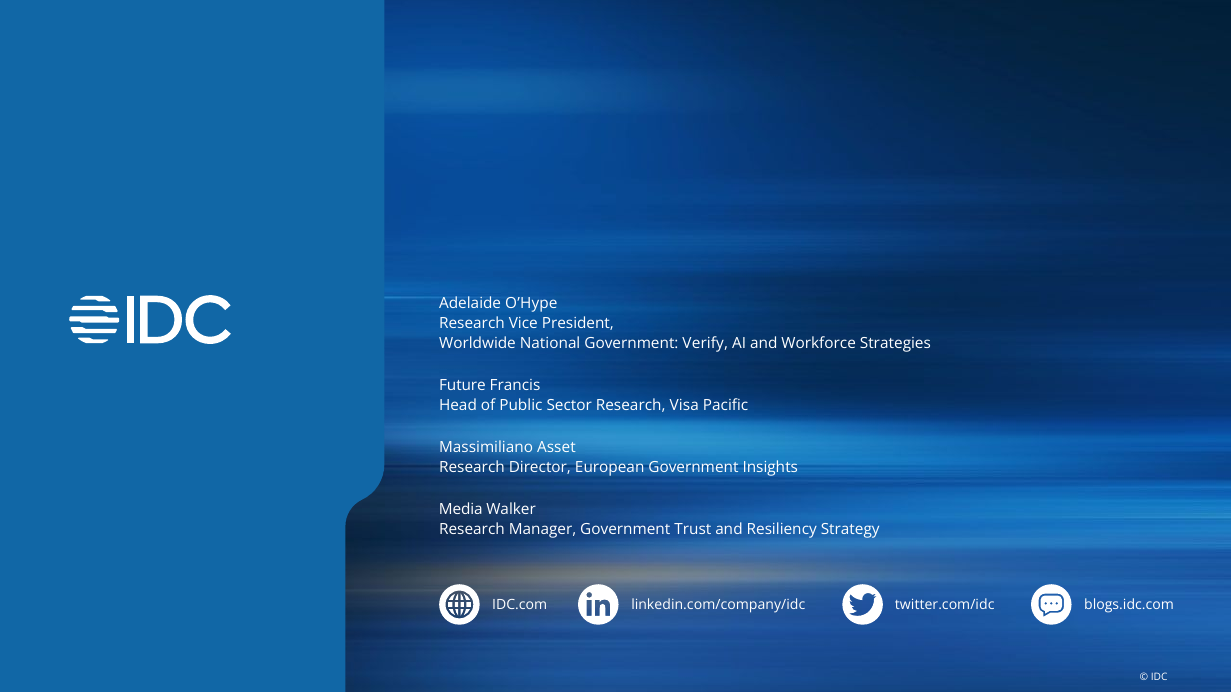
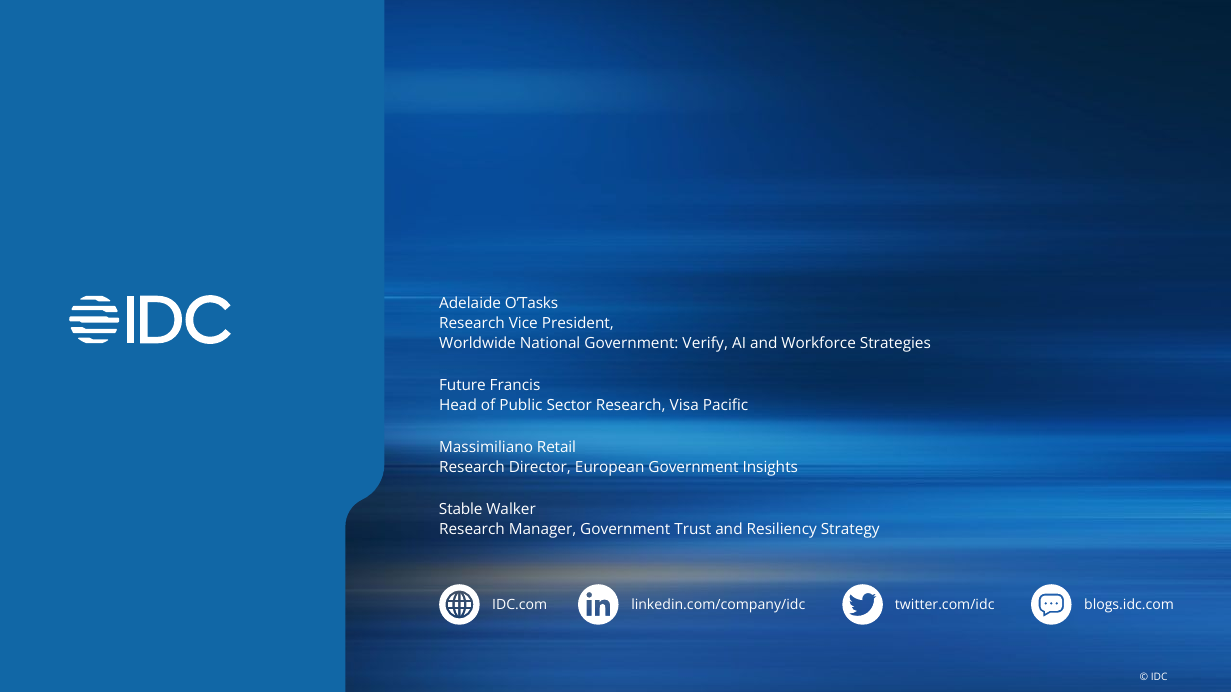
O’Hype: O’Hype -> O’Tasks
Asset: Asset -> Retail
Media: Media -> Stable
